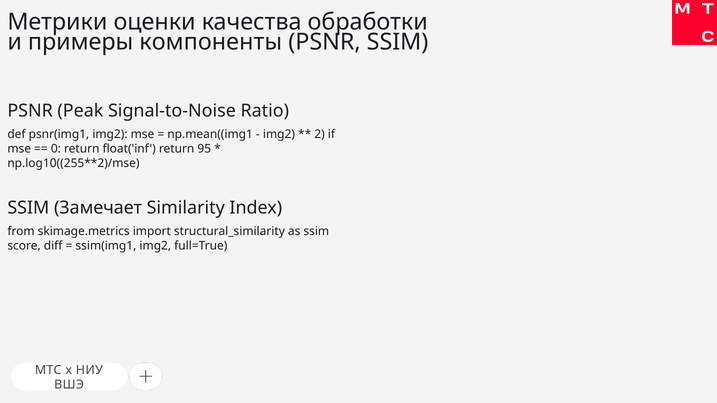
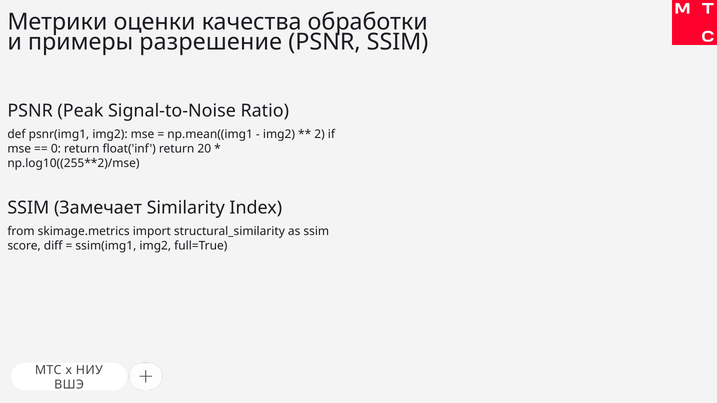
компоненты: компоненты -> разрешение
95: 95 -> 20
